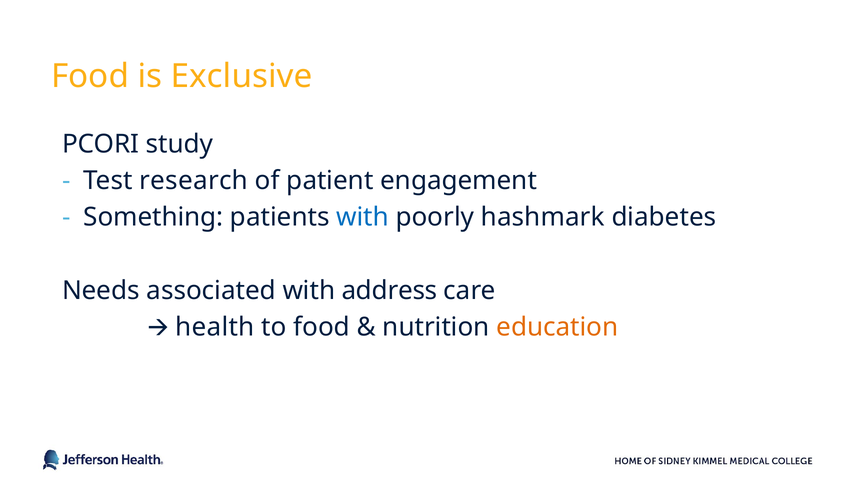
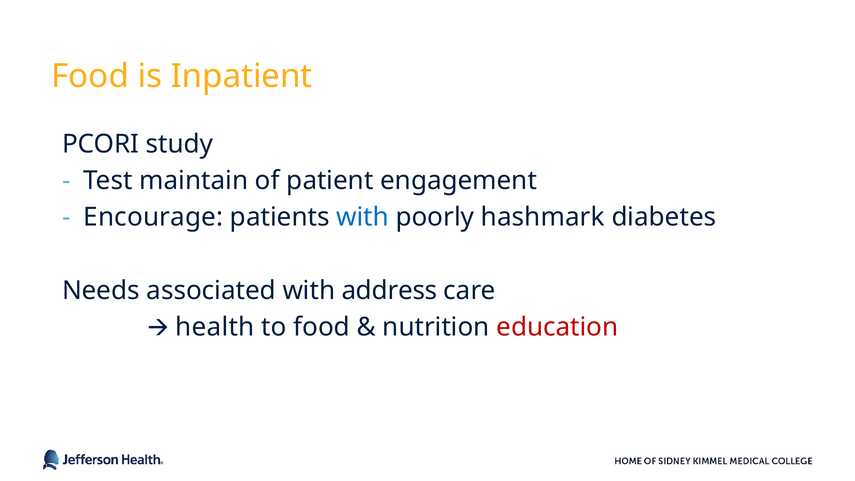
Exclusive: Exclusive -> Inpatient
research: research -> maintain
Something: Something -> Encourage
education colour: orange -> red
